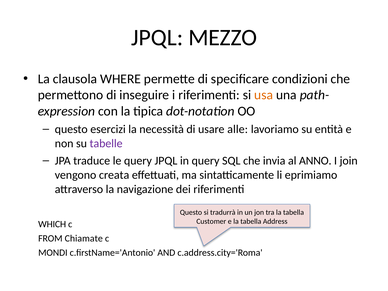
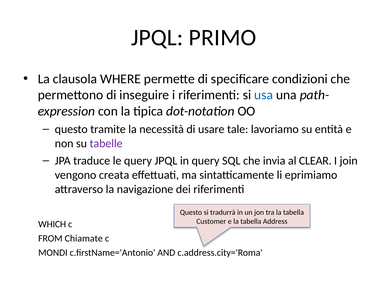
MEZZO: MEZZO -> PRIMO
usa colour: orange -> blue
esercizi: esercizi -> tramite
alle: alle -> tale
ANNO: ANNO -> CLEAR
